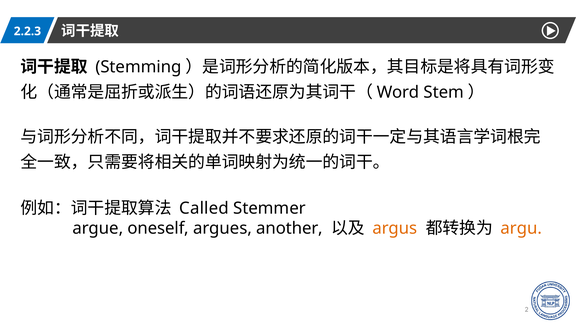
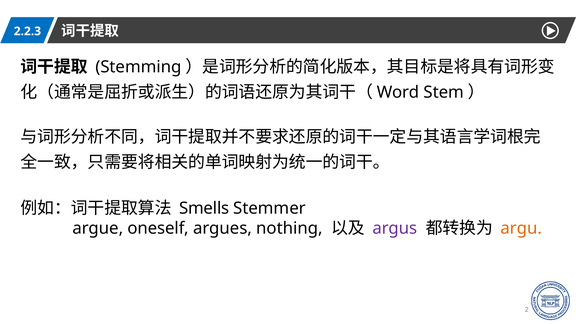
Called: Called -> Smells
another: another -> nothing
argus colour: orange -> purple
